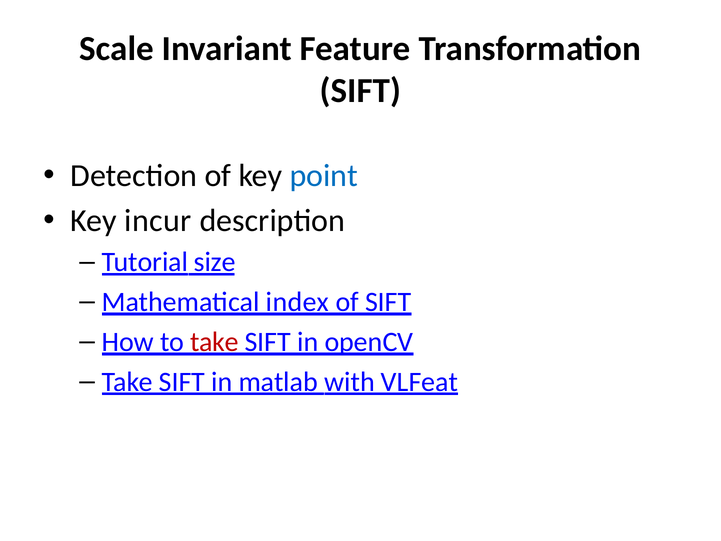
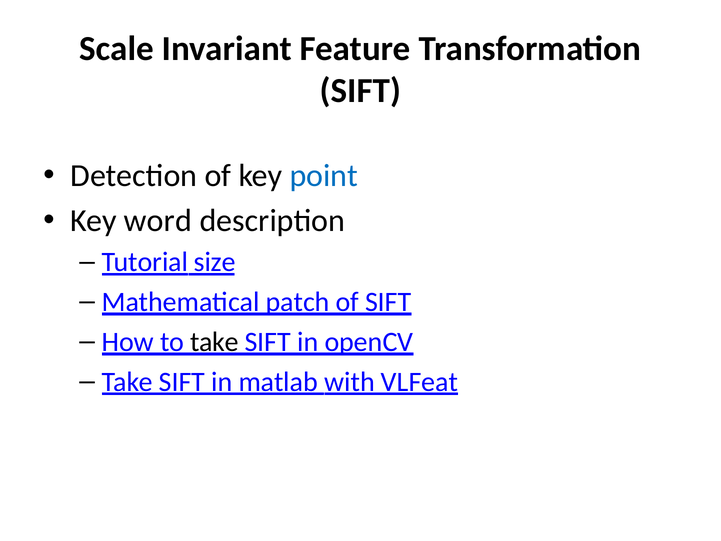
incur: incur -> word
index: index -> patch
take at (214, 342) colour: red -> black
